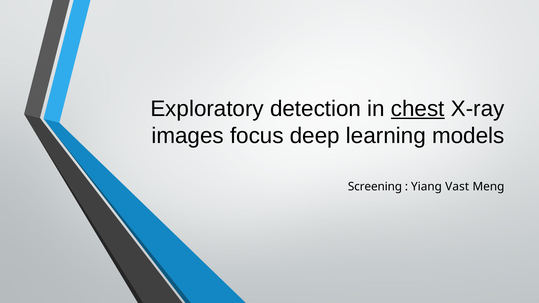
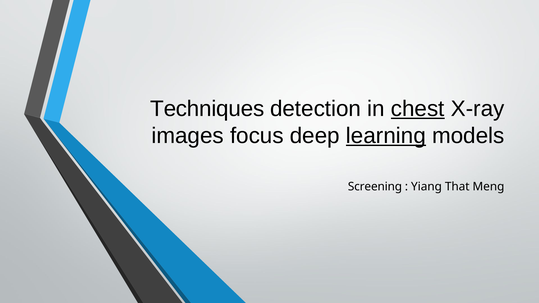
Exploratory: Exploratory -> Techniques
learning underline: none -> present
Vast: Vast -> That
